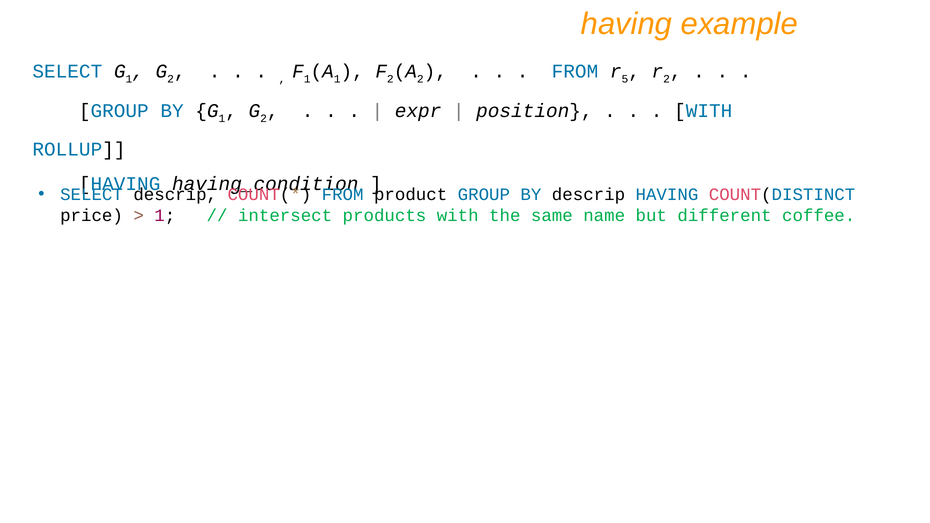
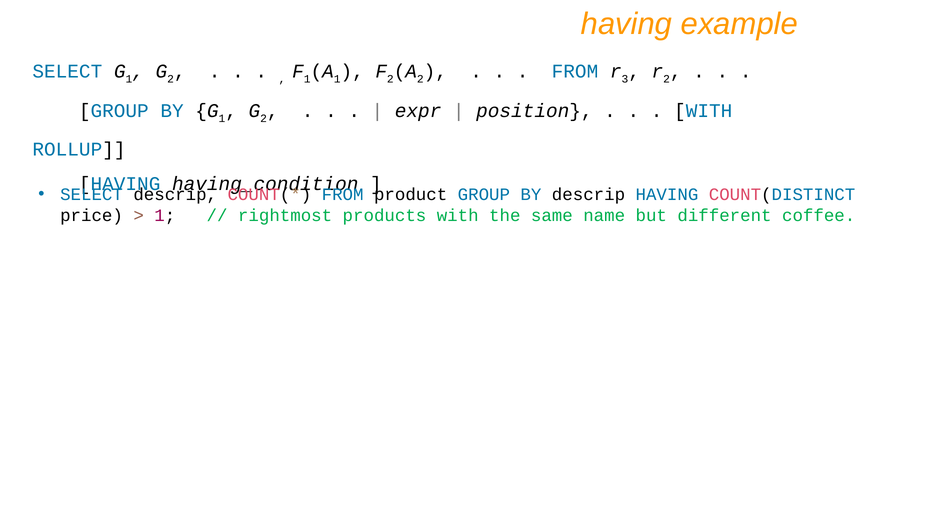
5: 5 -> 3
intersect: intersect -> rightmost
